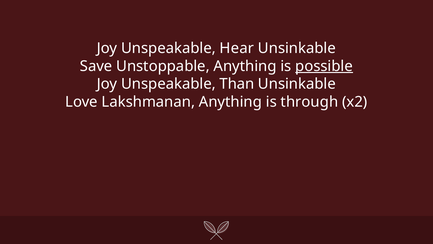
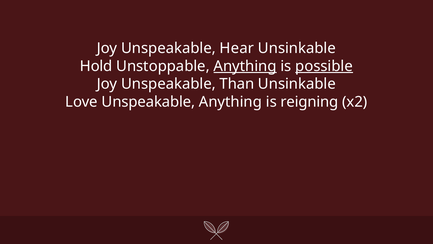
Save: Save -> Hold
Anything at (245, 66) underline: none -> present
Love Lakshmanan: Lakshmanan -> Unspeakable
through: through -> reigning
